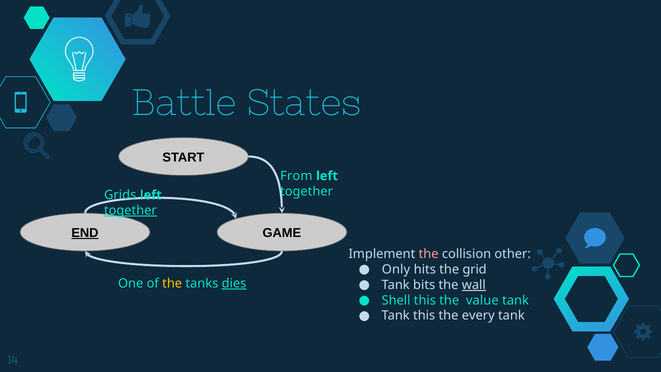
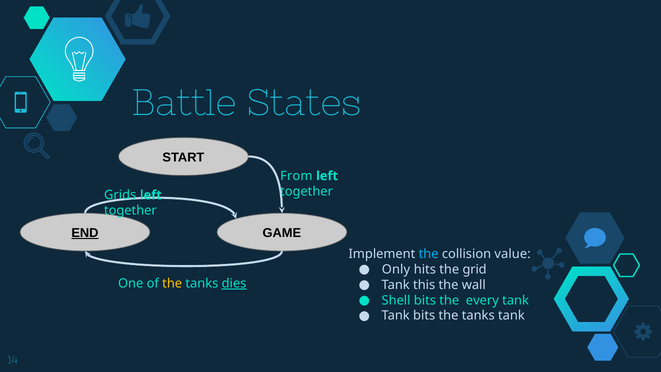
together at (130, 210) underline: present -> none
the at (429, 254) colour: pink -> light blue
other: other -> value
bits: bits -> this
wall underline: present -> none
Shell this: this -> bits
value: value -> every
Tank this: this -> bits
every at (478, 316): every -> tanks
